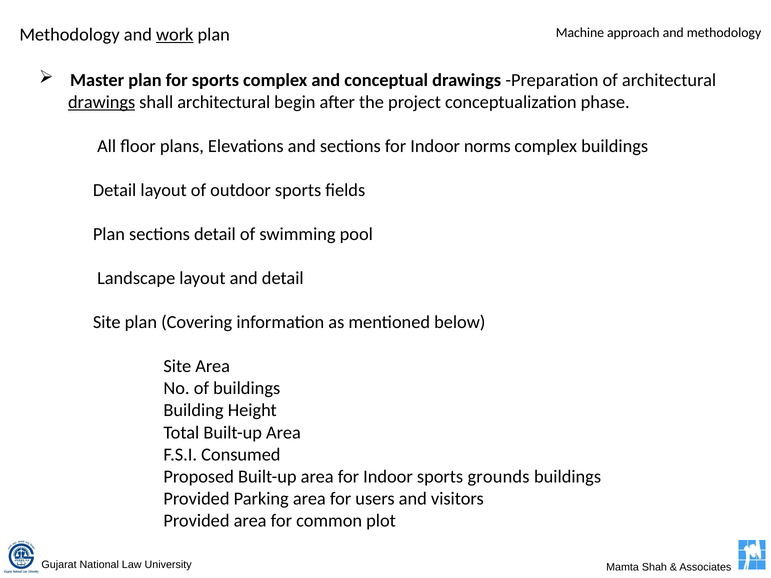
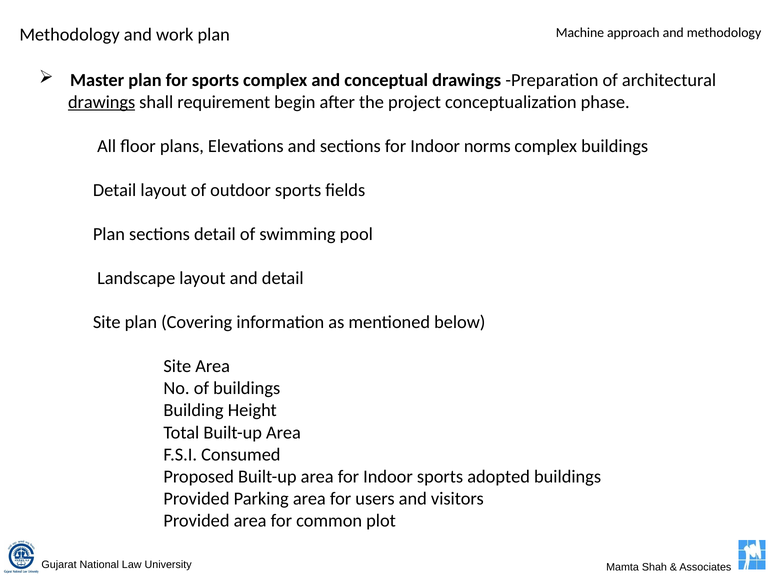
work underline: present -> none
shall architectural: architectural -> requirement
grounds: grounds -> adopted
